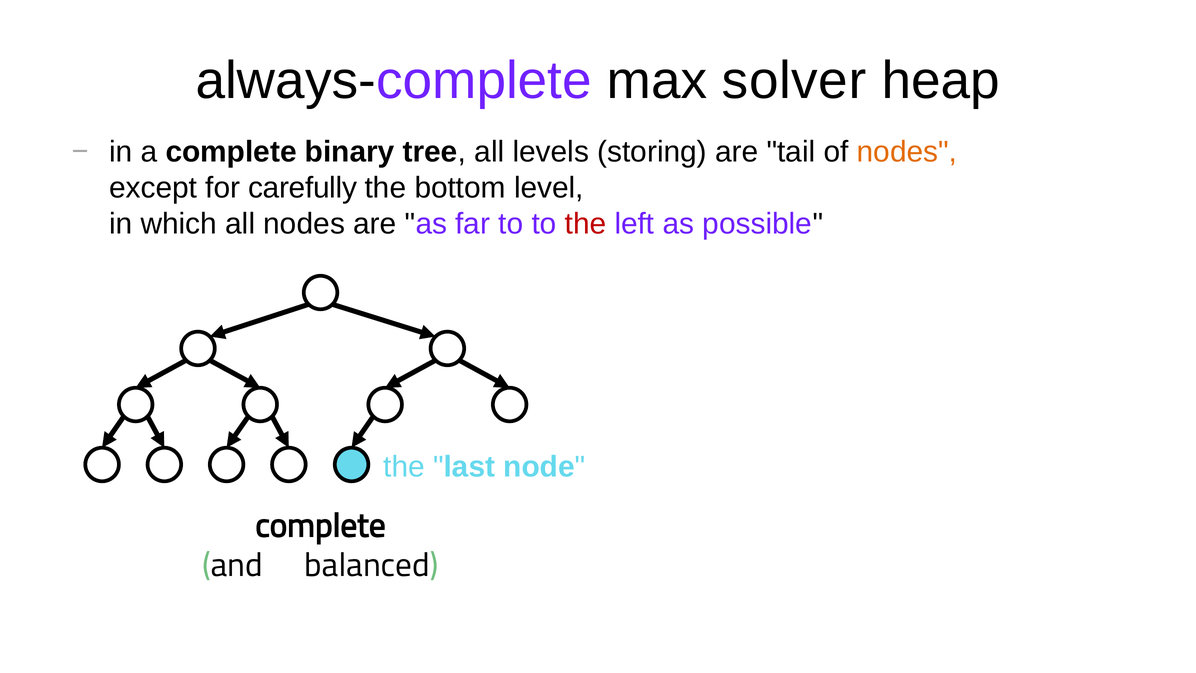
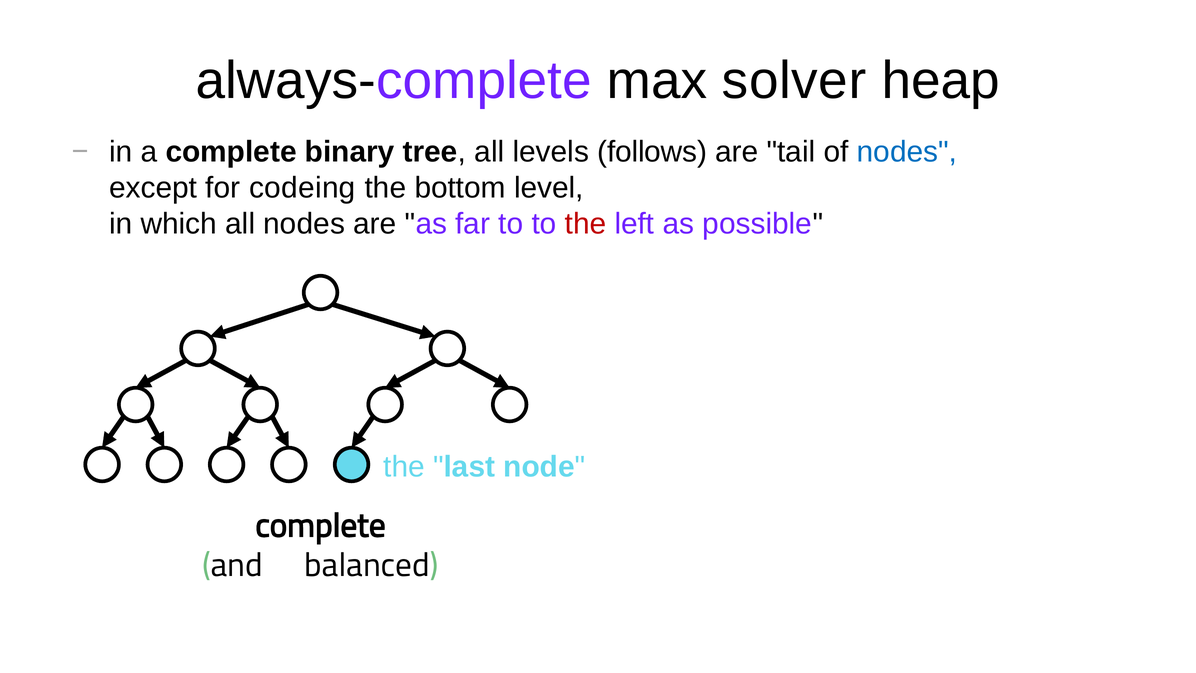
storing: storing -> follows
nodes at (907, 152) colour: orange -> blue
carefully: carefully -> codeing
